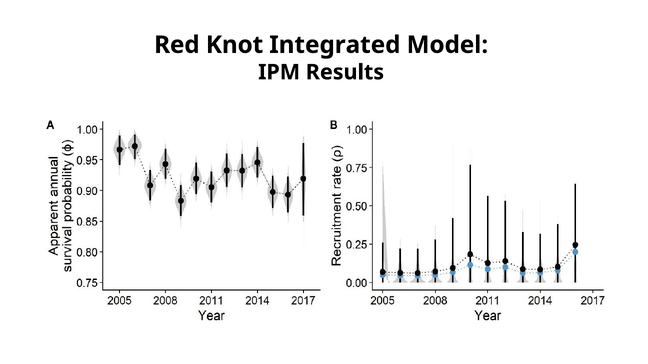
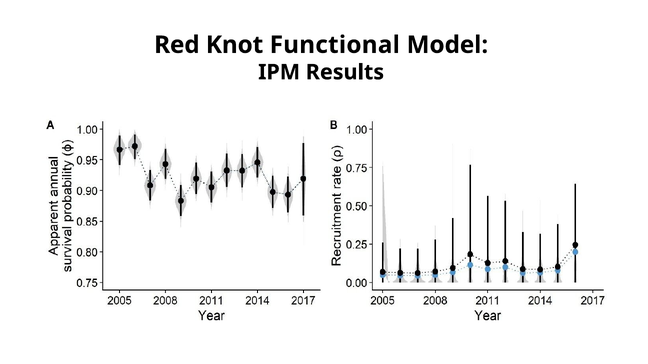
Integrated: Integrated -> Functional
